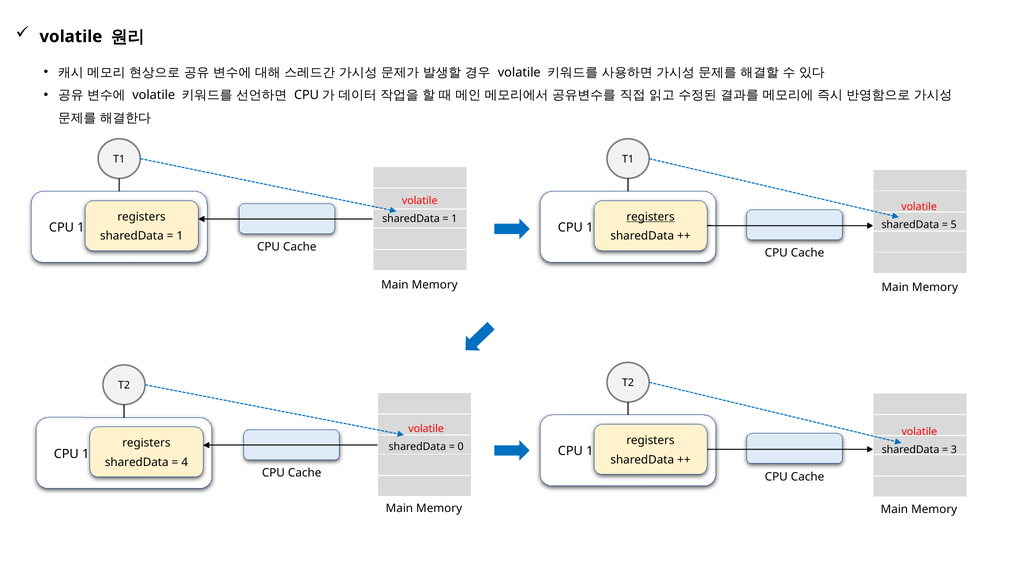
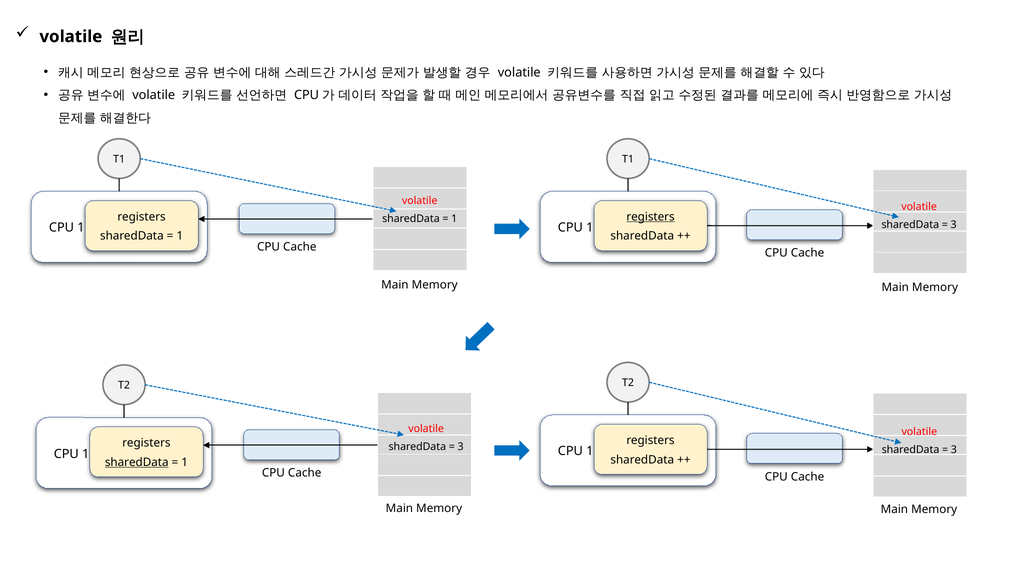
5 at (954, 225): 5 -> 3
0 at (461, 447): 0 -> 3
sharedData at (137, 462) underline: none -> present
4 at (185, 462): 4 -> 1
